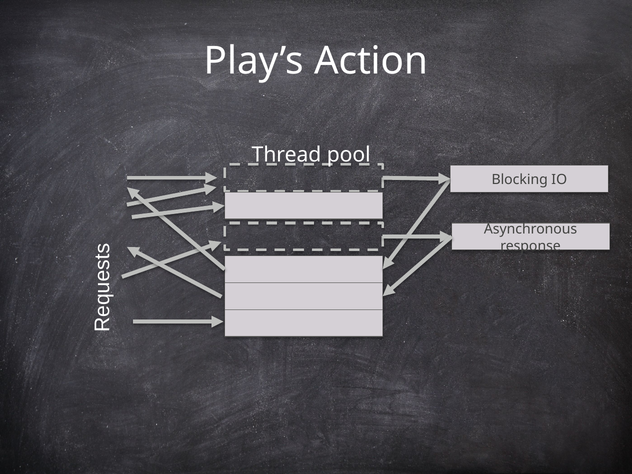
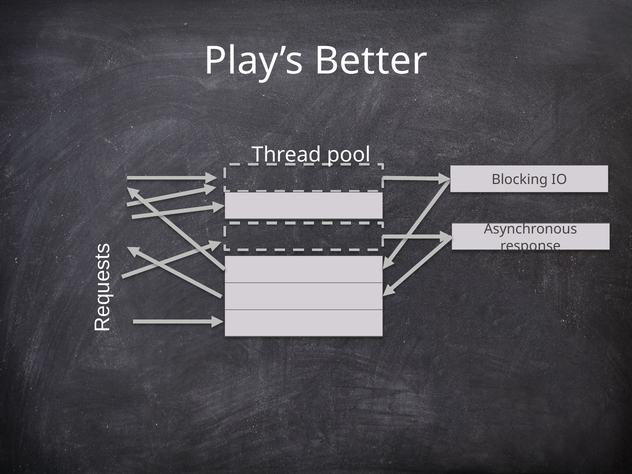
Action: Action -> Better
